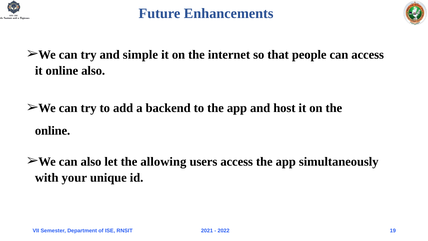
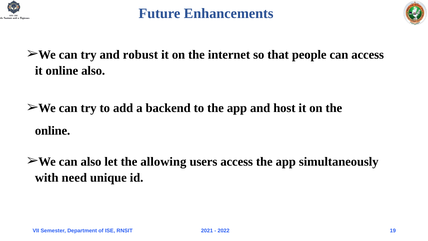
simple: simple -> robust
your: your -> need
